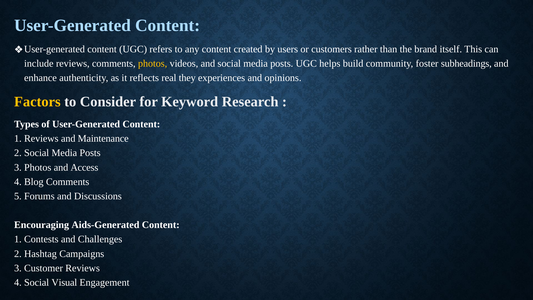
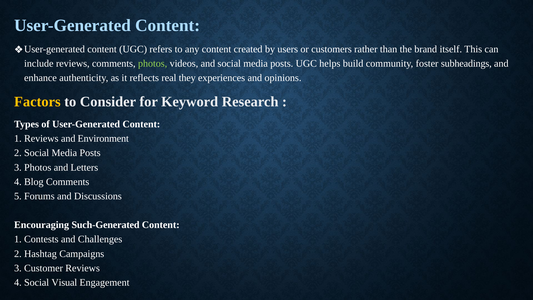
photos at (153, 63) colour: yellow -> light green
Maintenance: Maintenance -> Environment
Access: Access -> Letters
Aids-Generated: Aids-Generated -> Such-Generated
